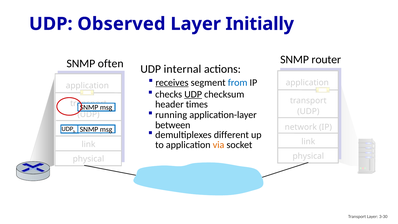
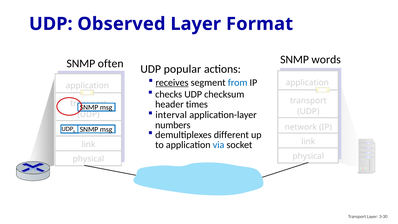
Initially: Initially -> Format
router: router -> words
internal: internal -> popular
UDP at (193, 94) underline: present -> none
running: running -> interval
between: between -> numbers
via colour: orange -> blue
